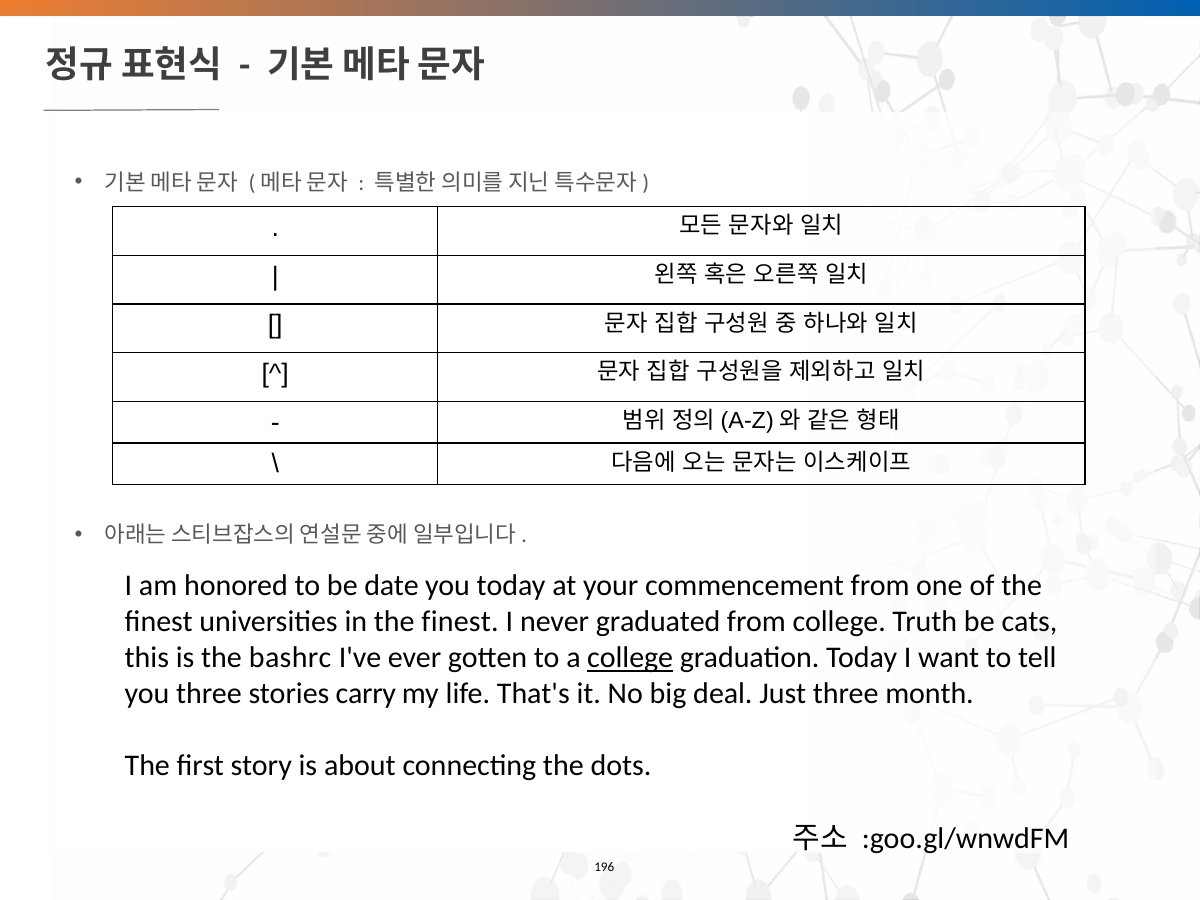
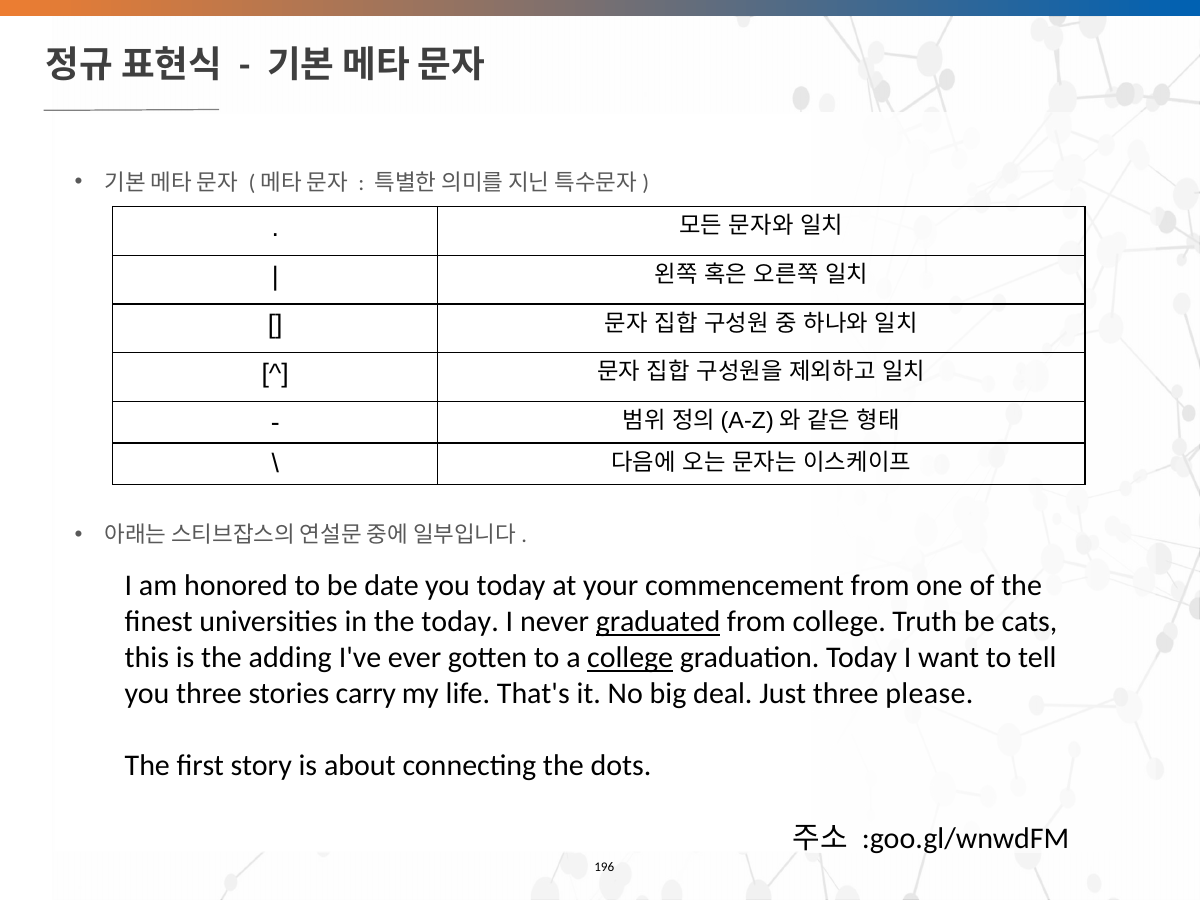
in the finest: finest -> today
graduated underline: none -> present
bashrc: bashrc -> adding
month: month -> please
